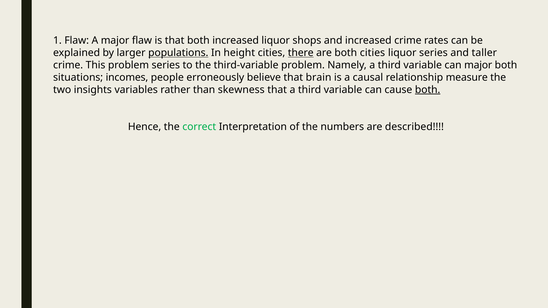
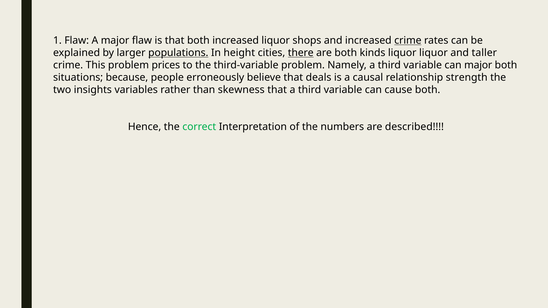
crime at (408, 40) underline: none -> present
both cities: cities -> kinds
liquor series: series -> liquor
problem series: series -> prices
incomes: incomes -> because
brain: brain -> deals
measure: measure -> strength
both at (428, 90) underline: present -> none
